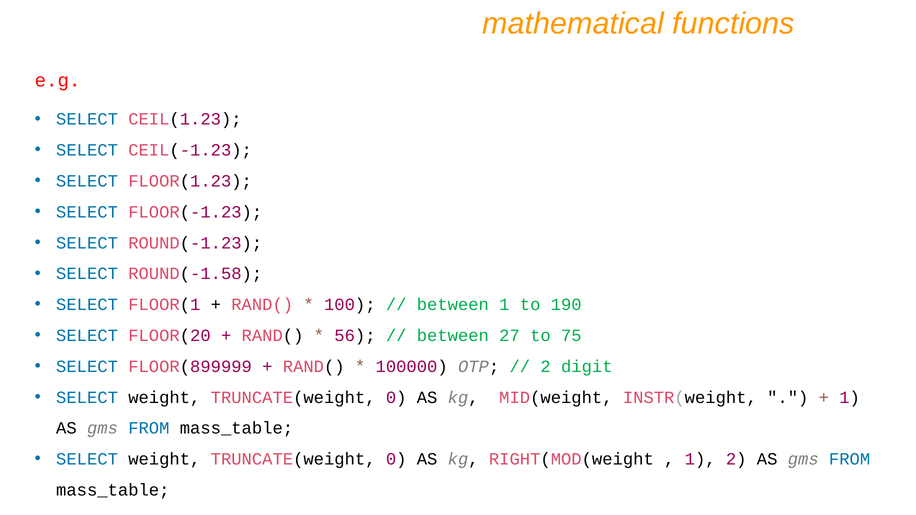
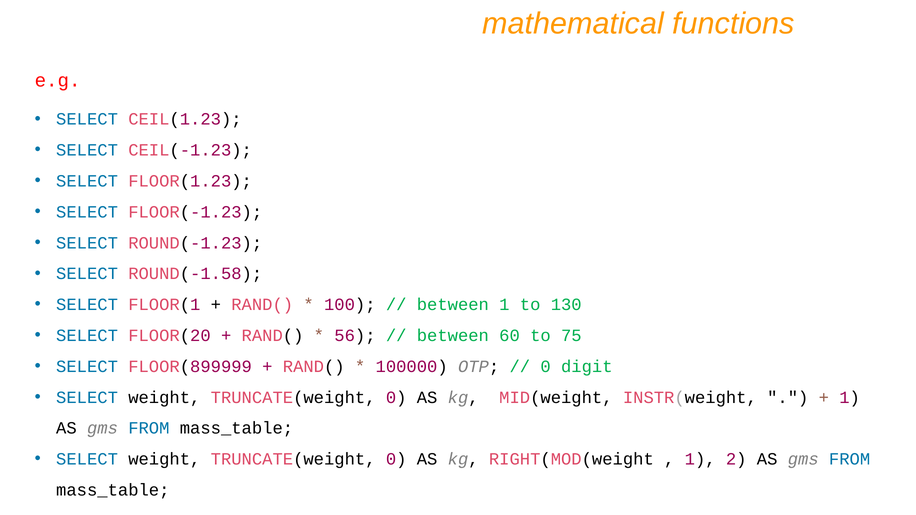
190: 190 -> 130
27: 27 -> 60
2 at (546, 367): 2 -> 0
